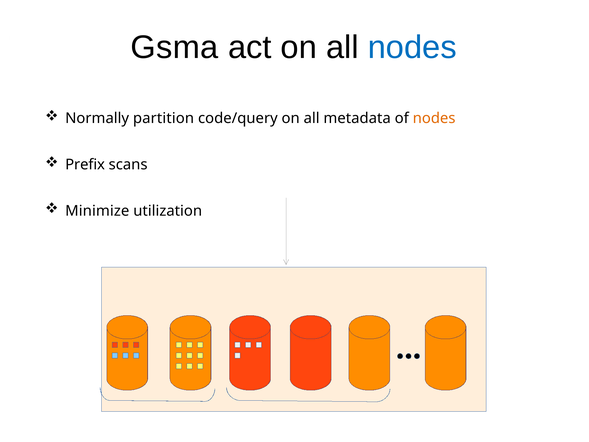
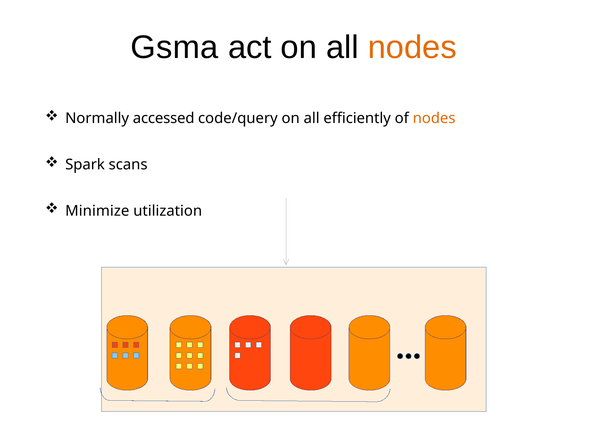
nodes at (412, 47) colour: blue -> orange
partition: partition -> accessed
metadata: metadata -> efficiently
Prefix: Prefix -> Spark
